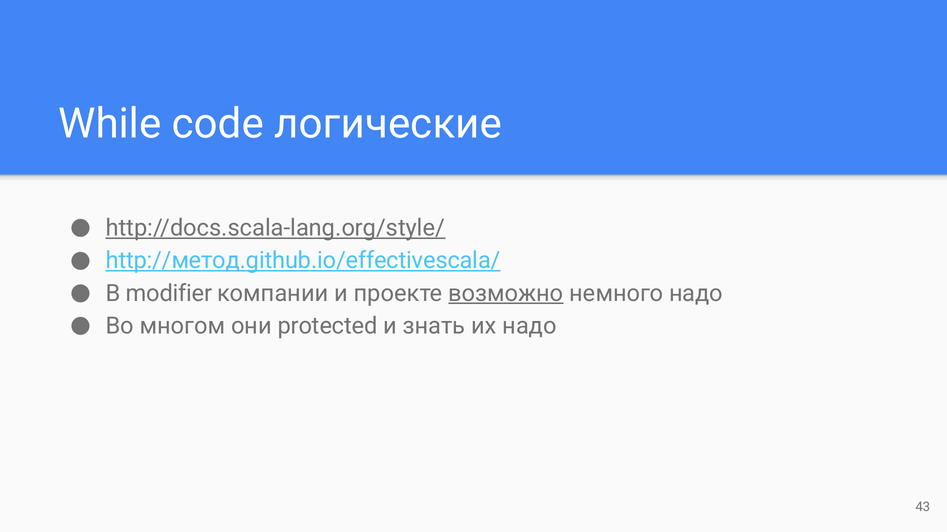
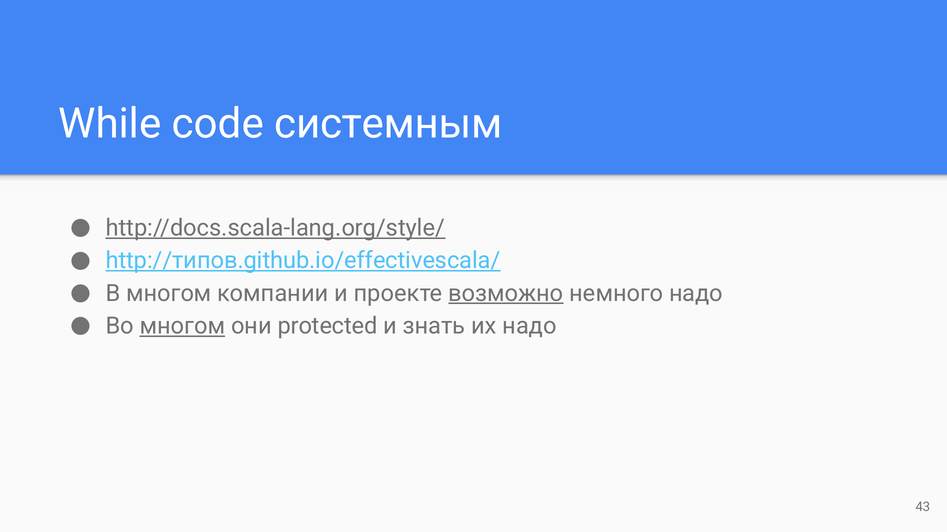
логические: логические -> системным
http://метод.github.io/effectivescala/: http://метод.github.io/effectivescala/ -> http://типов.github.io/effectivescala/
В modifier: modifier -> многом
многом at (182, 326) underline: none -> present
